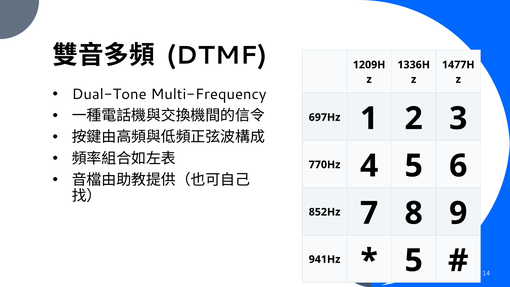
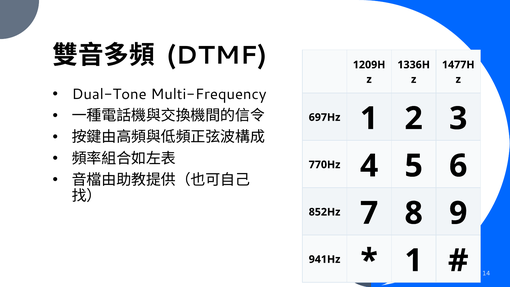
5 at (414, 260): 5 -> 1
